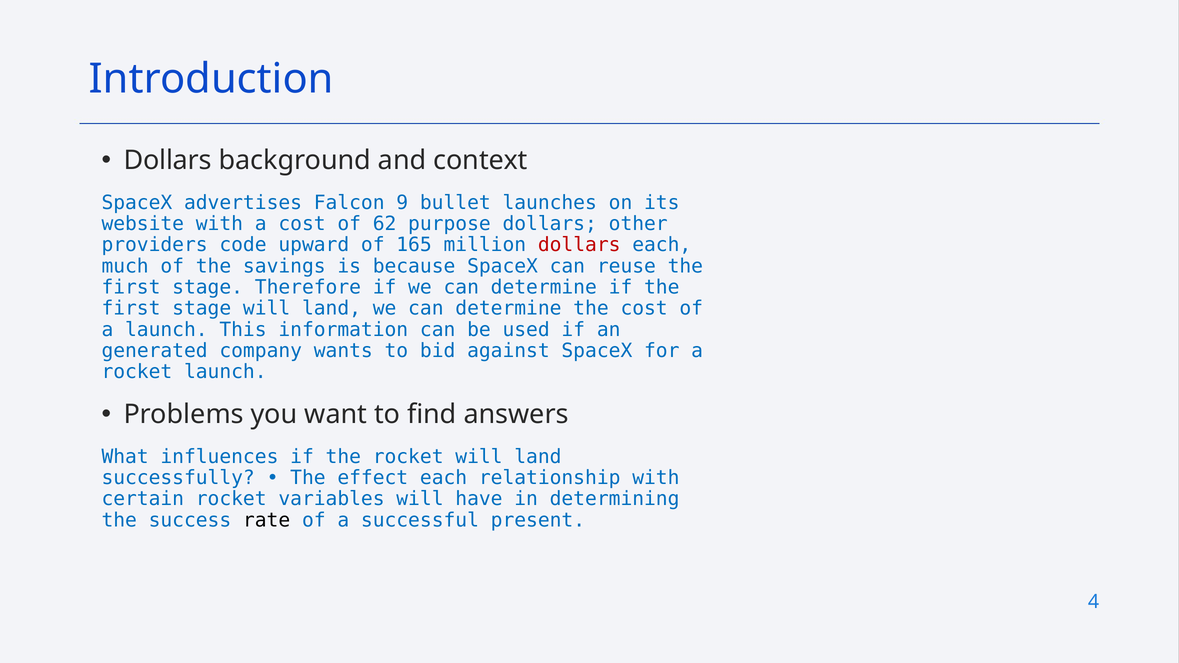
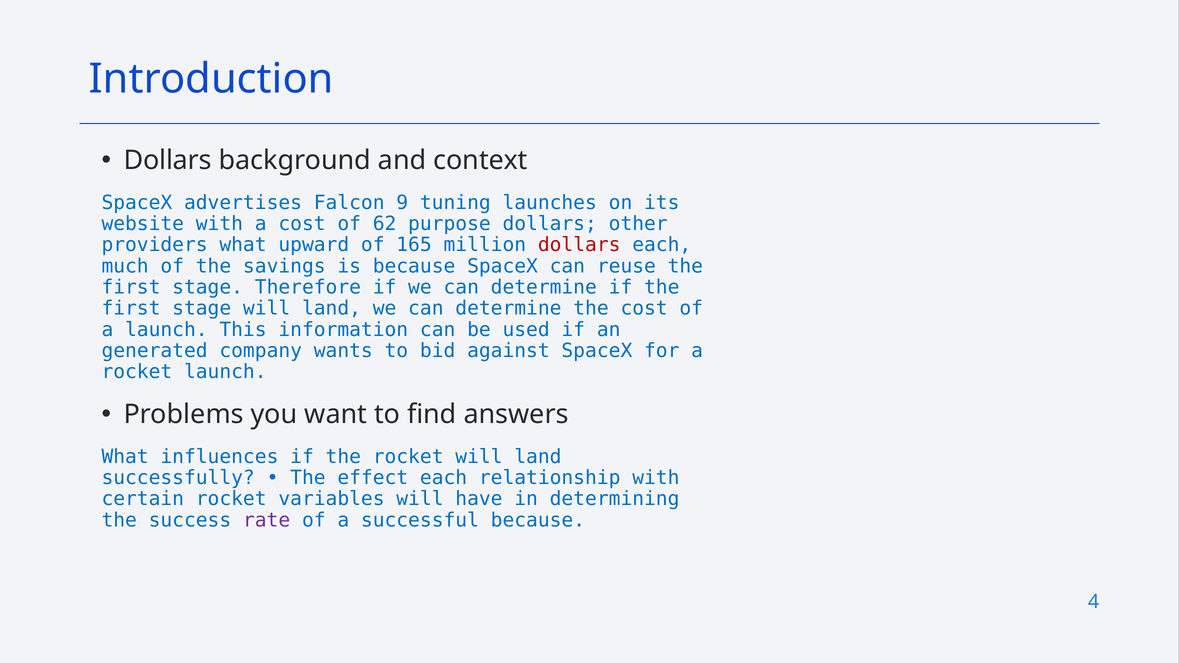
bullet: bullet -> tuning
providers code: code -> what
rate colour: black -> purple
successful present: present -> because
